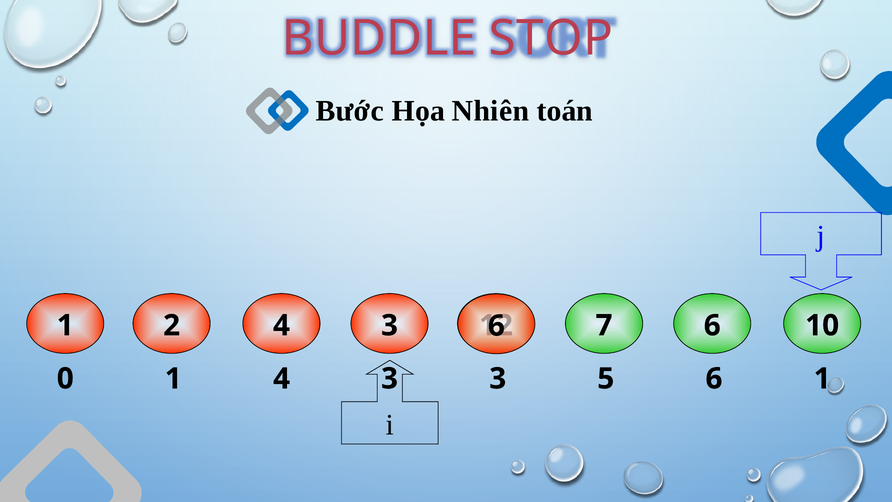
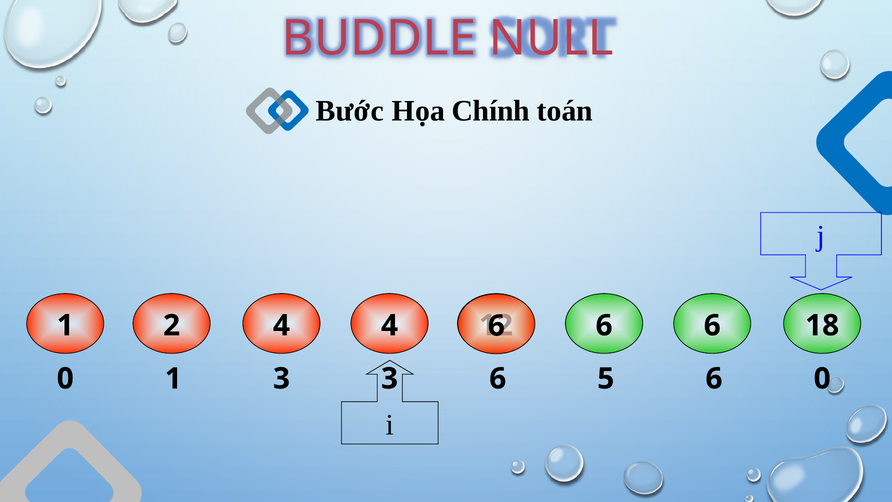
STOP: STOP -> NULL
Nhiên: Nhiên -> Chính
2 4 3: 3 -> 4
7 at (604, 325): 7 -> 6
10: 10 -> 18
1 4: 4 -> 3
3 3: 3 -> 6
6 1: 1 -> 0
